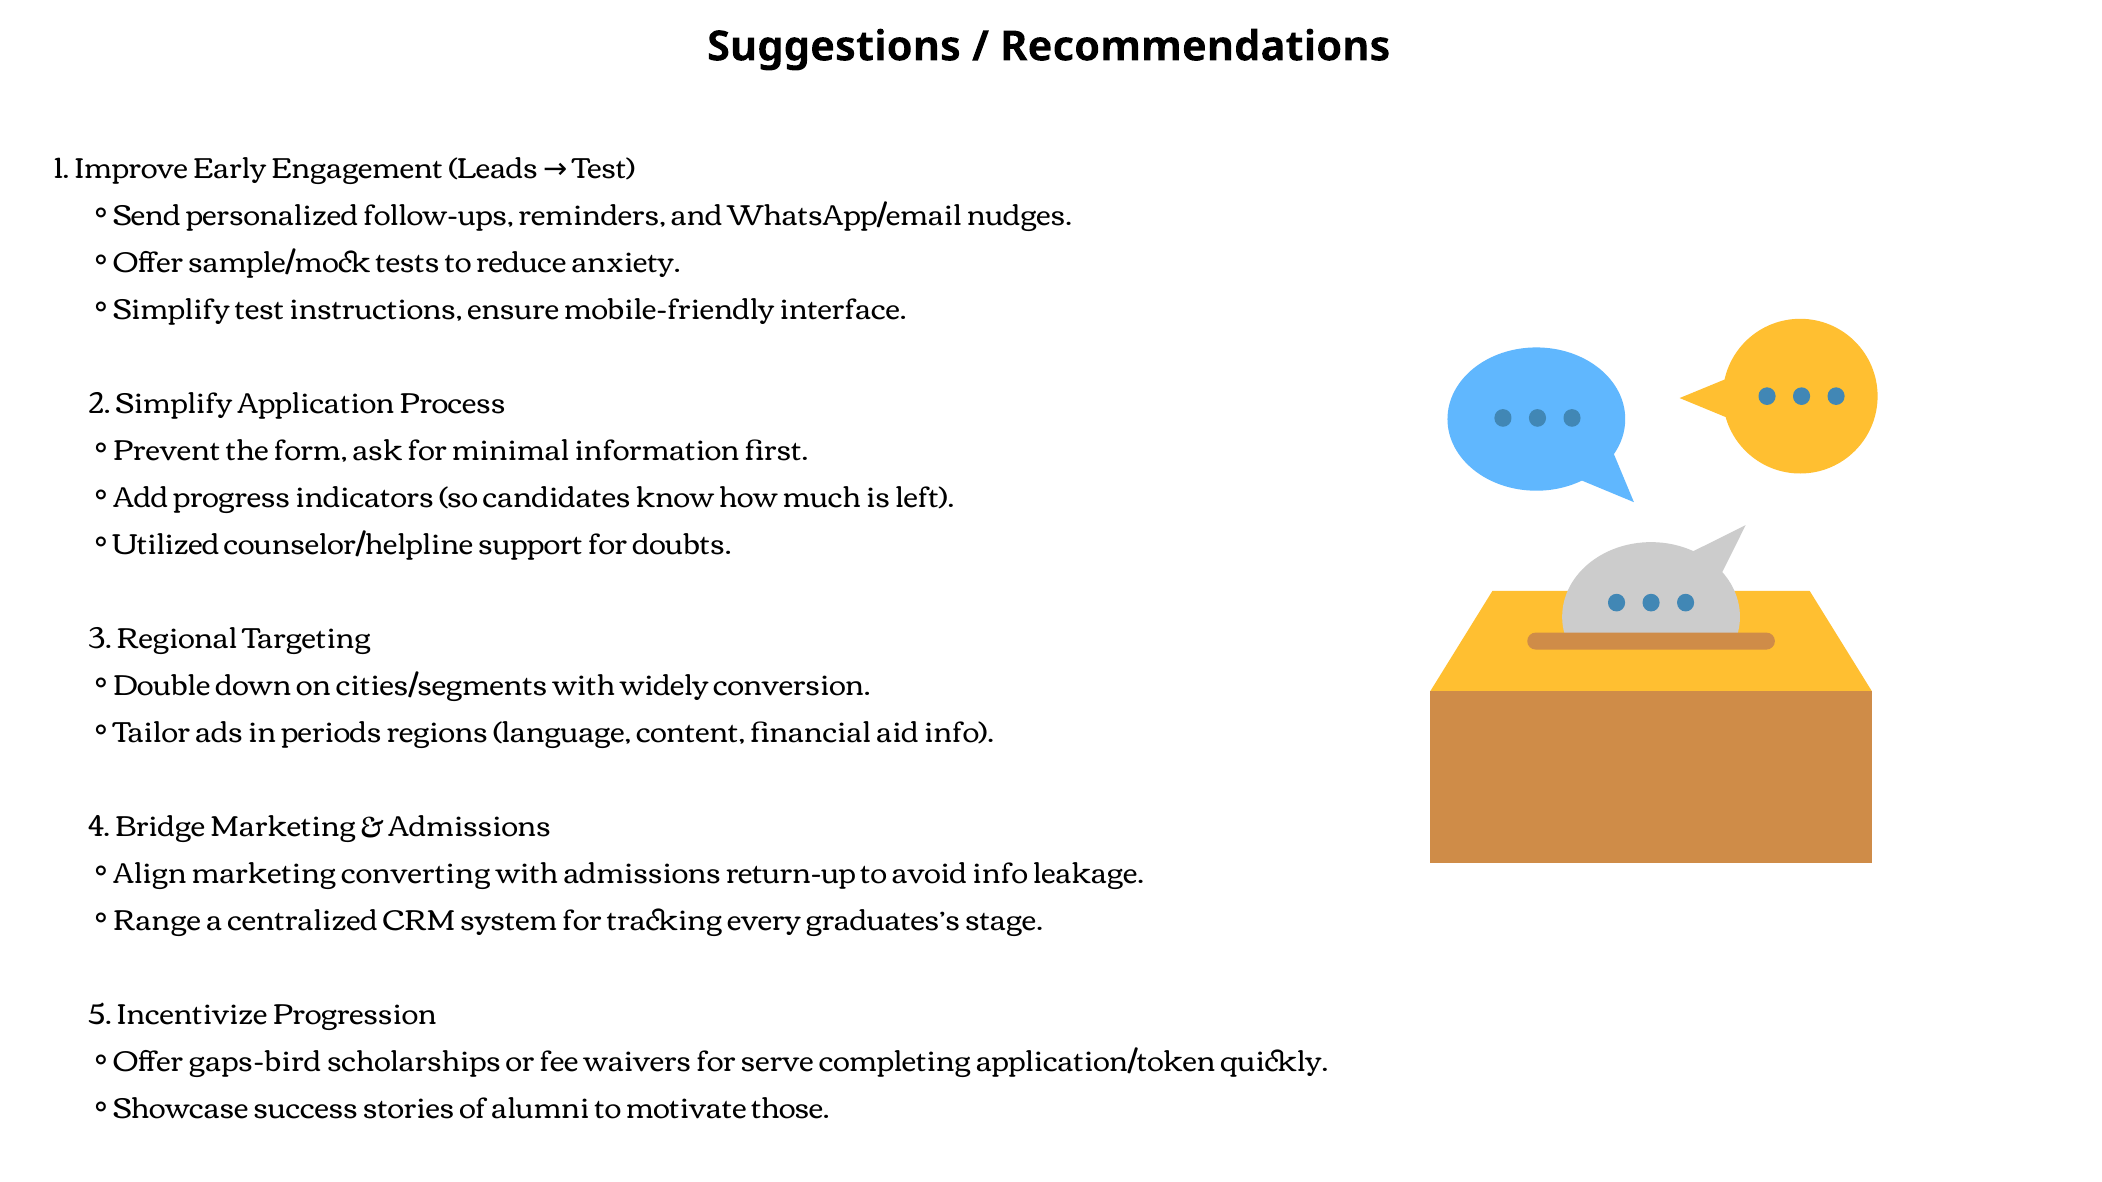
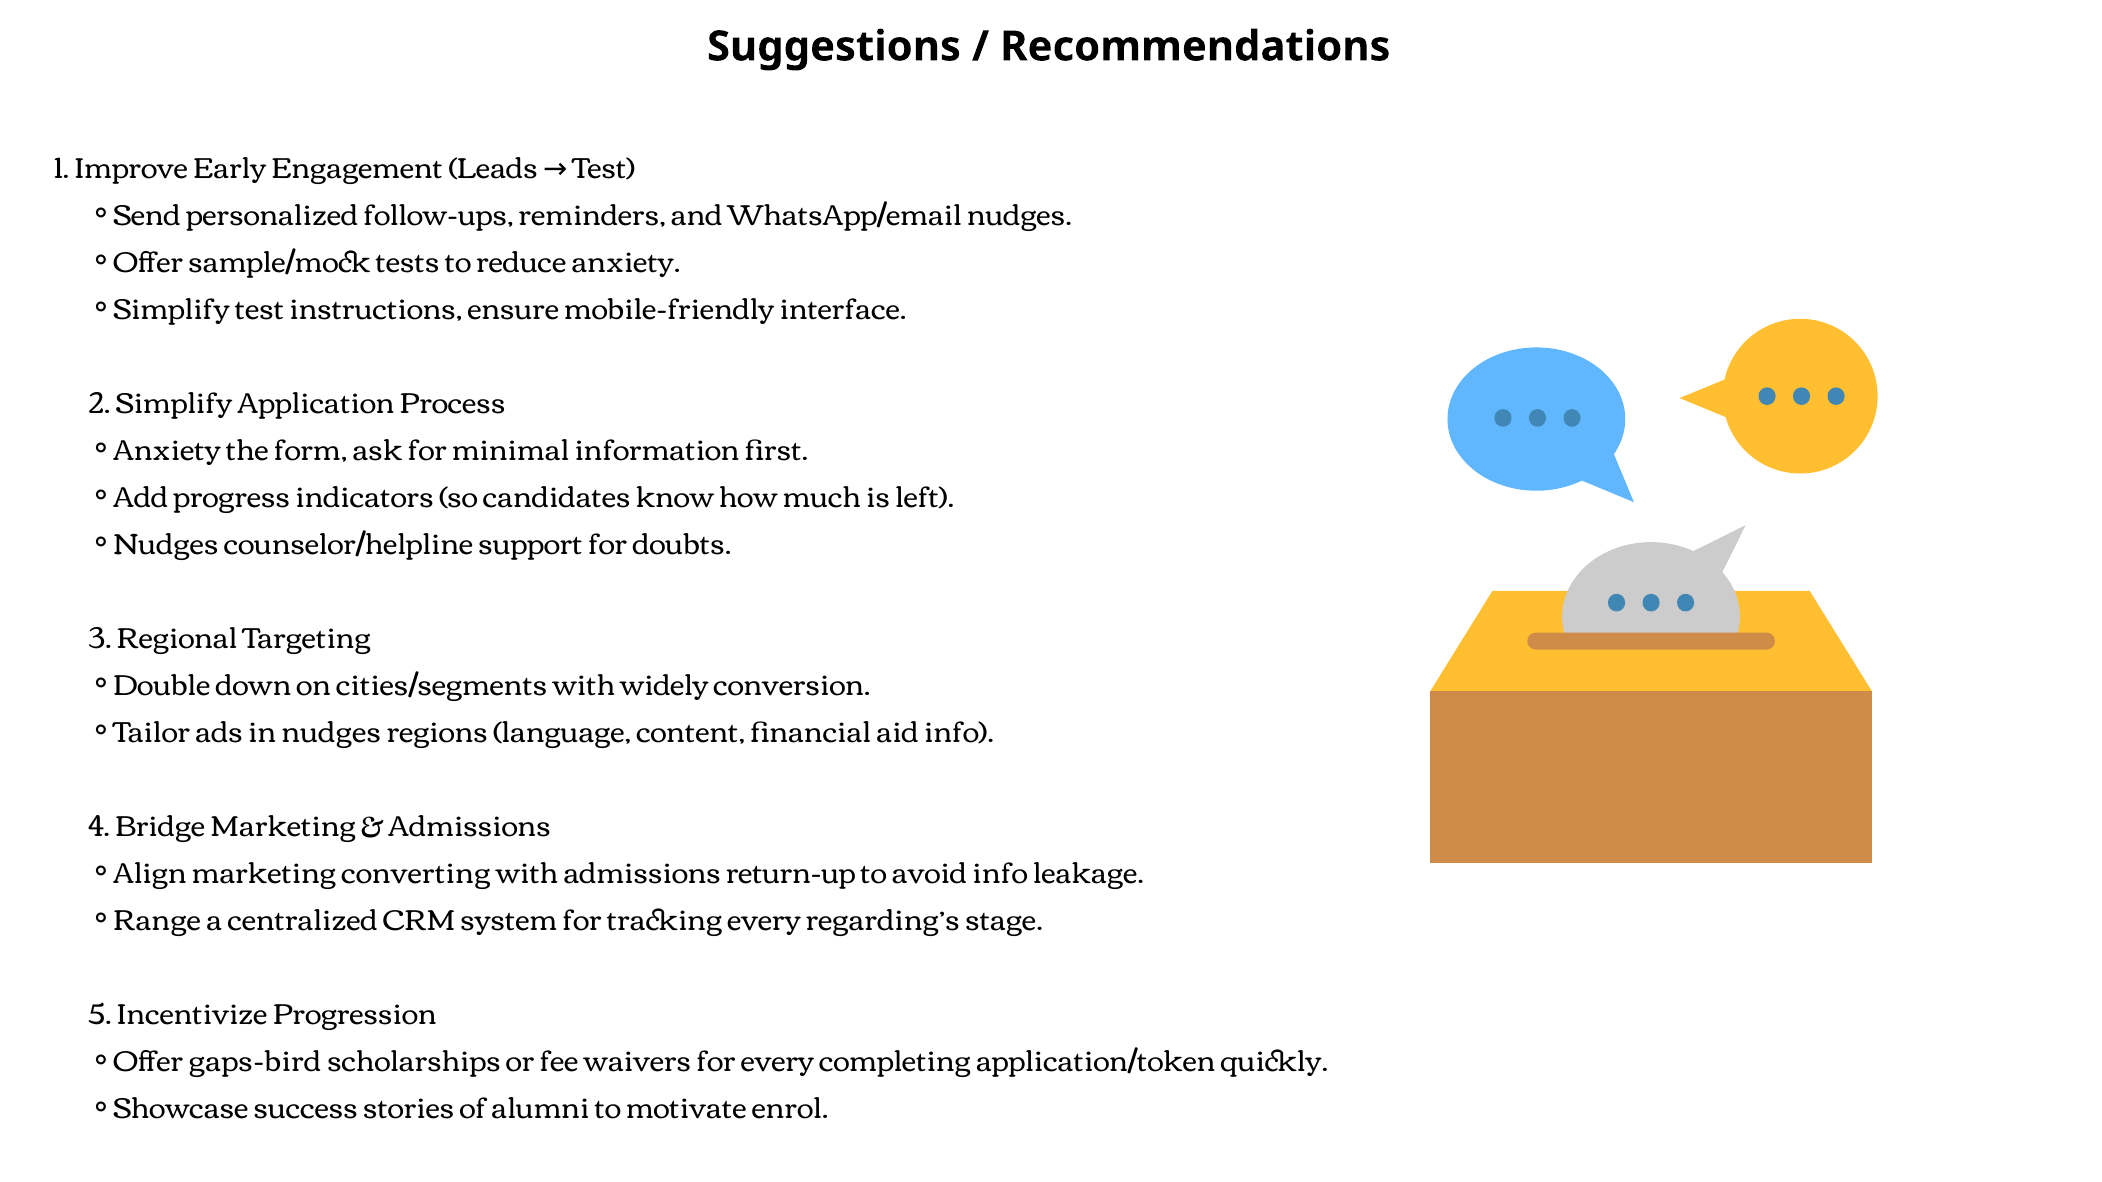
Prevent at (167, 451): Prevent -> Anxiety
Utilized at (166, 545): Utilized -> Nudges
in periods: periods -> nudges
graduates’s: graduates’s -> regarding’s
for serve: serve -> every
those: those -> enrol
